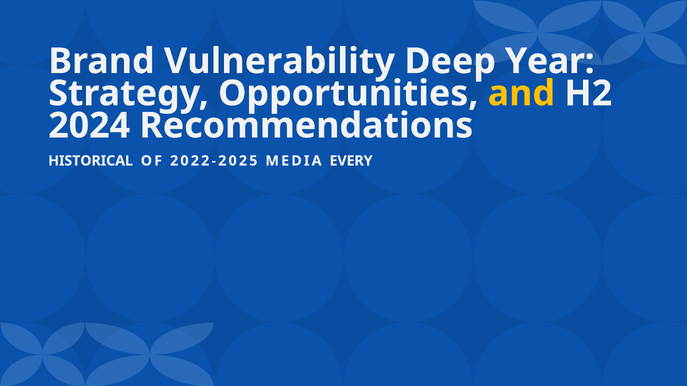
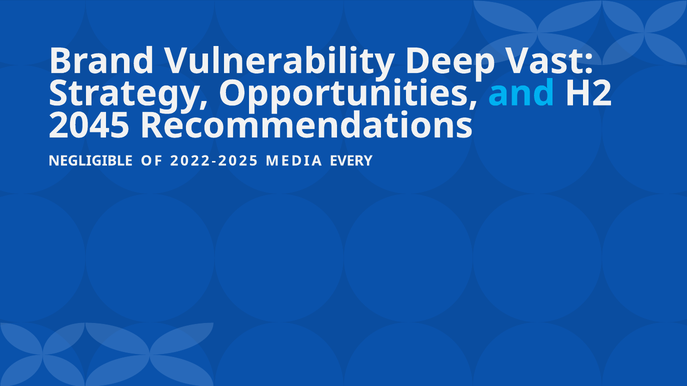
Year: Year -> Vast
and colour: yellow -> light blue
2024: 2024 -> 2045
HISTORICAL: HISTORICAL -> NEGLIGIBLE
